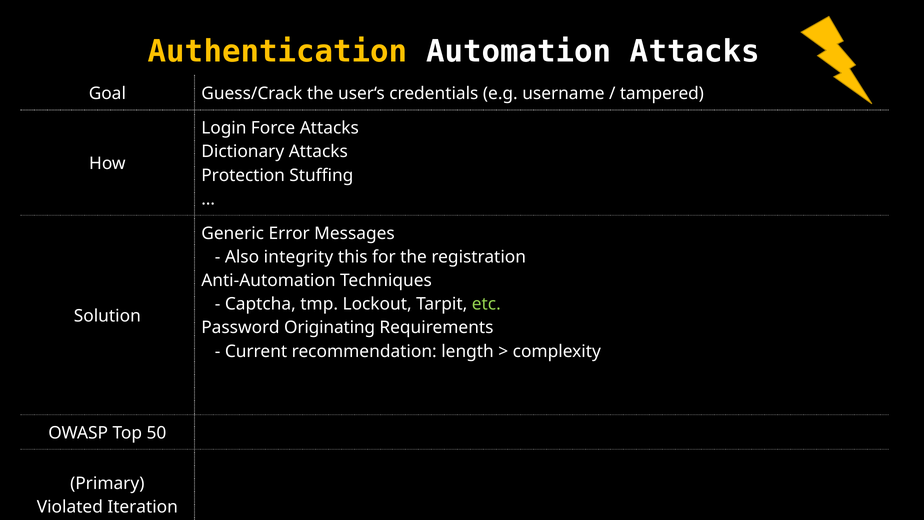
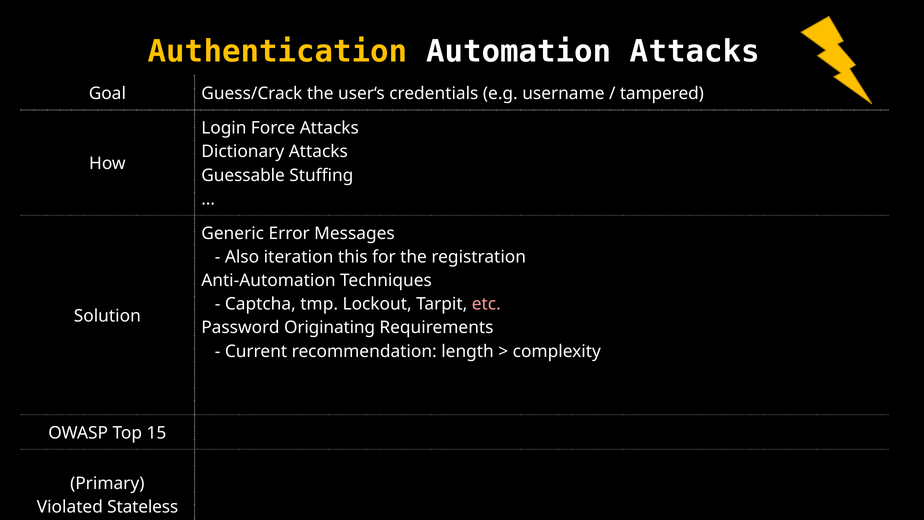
Protection: Protection -> Guessable
integrity: integrity -> iteration
etc colour: light green -> pink
50: 50 -> 15
Iteration: Iteration -> Stateless
